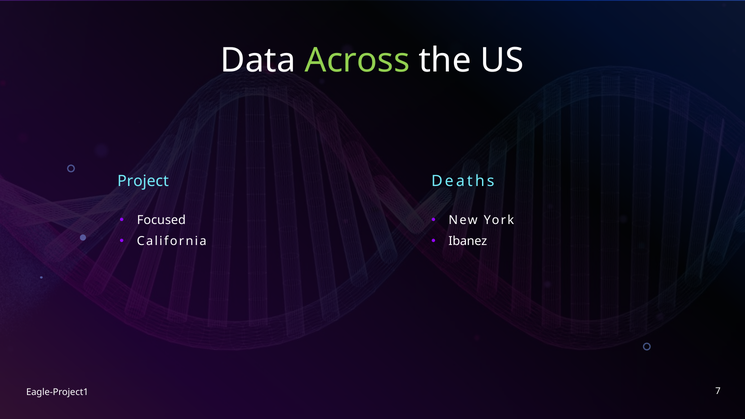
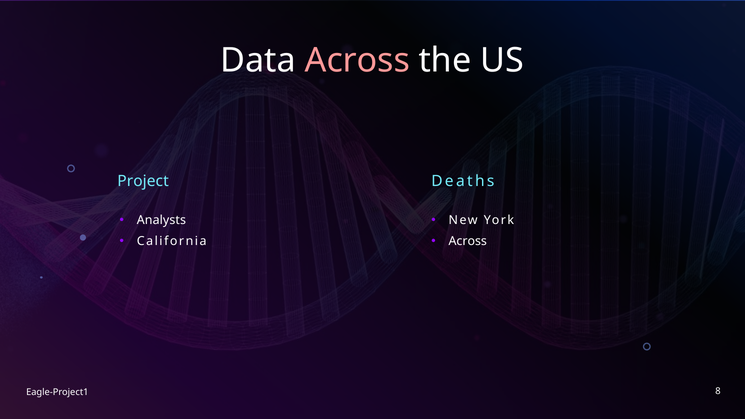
Across at (357, 61) colour: light green -> pink
Focused: Focused -> Analysts
Ibanez at (468, 241): Ibanez -> Across
7: 7 -> 8
